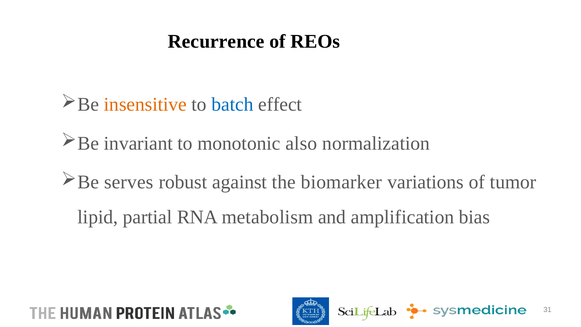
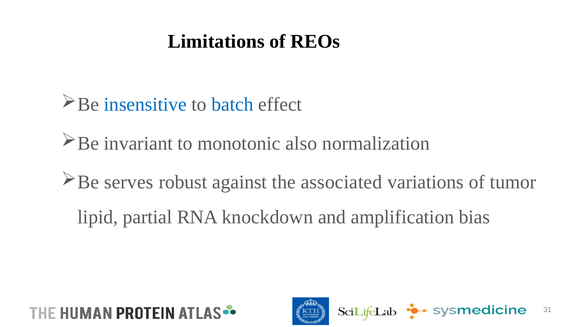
Recurrence: Recurrence -> Limitations
insensitive colour: orange -> blue
biomarker: biomarker -> associated
metabolism: metabolism -> knockdown
